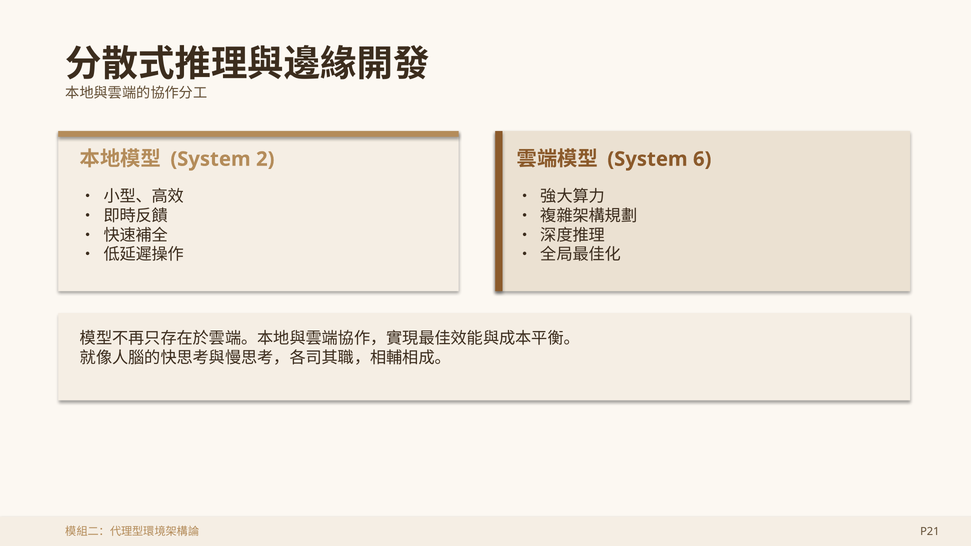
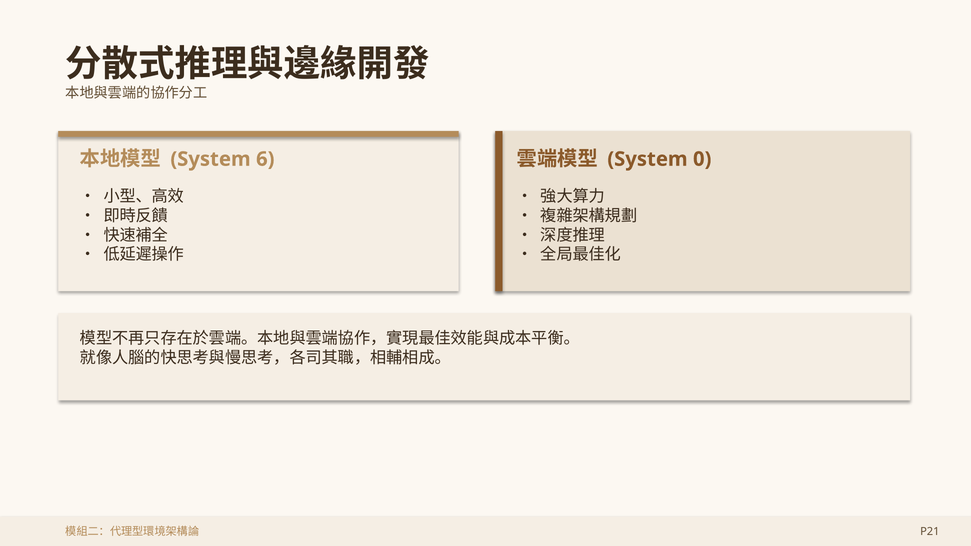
2: 2 -> 6
6: 6 -> 0
